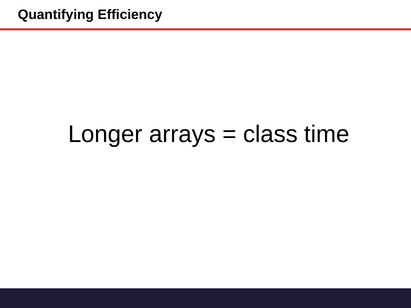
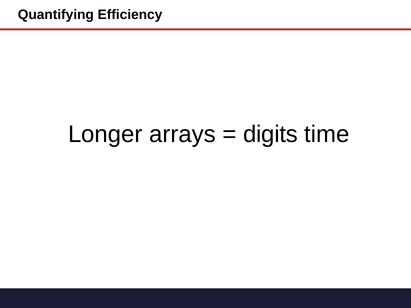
class: class -> digits
